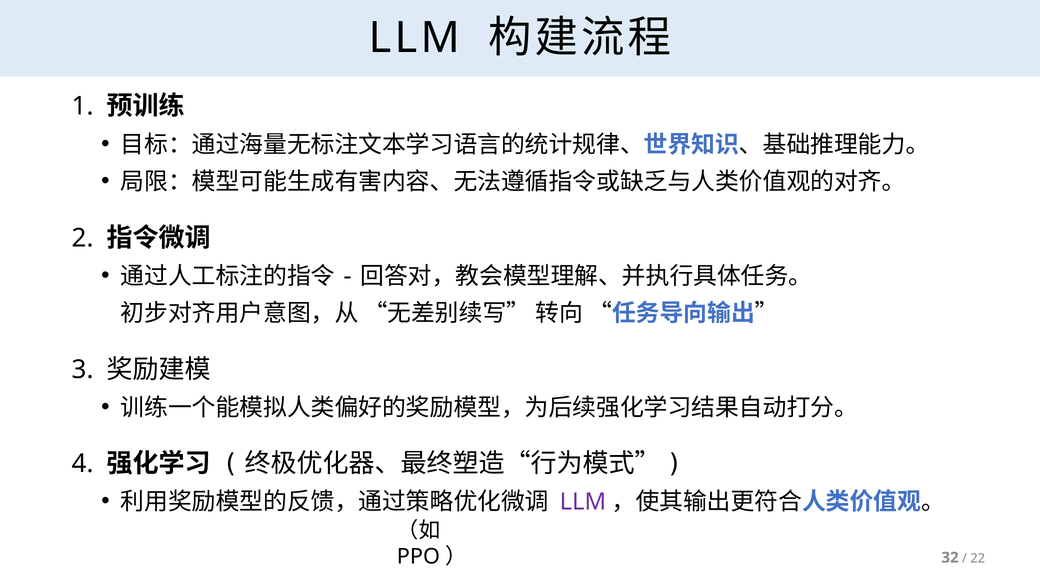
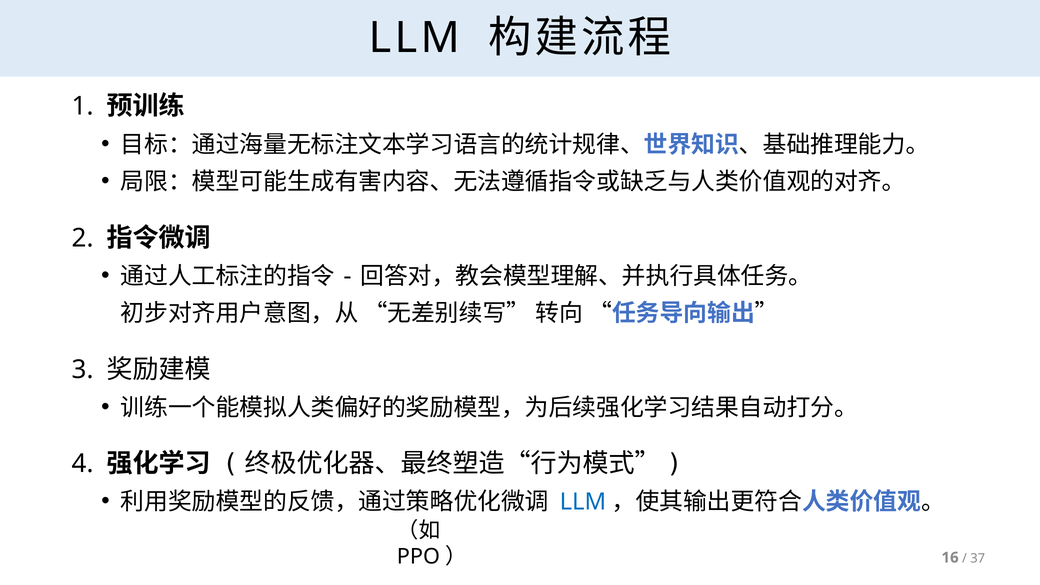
LLM at (583, 502) colour: purple -> blue
32: 32 -> 16
22: 22 -> 37
